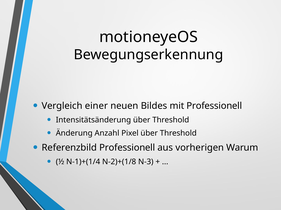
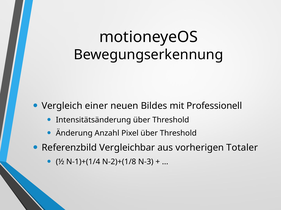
Referenzbild Professionell: Professionell -> Vergleichbar
Warum: Warum -> Totaler
